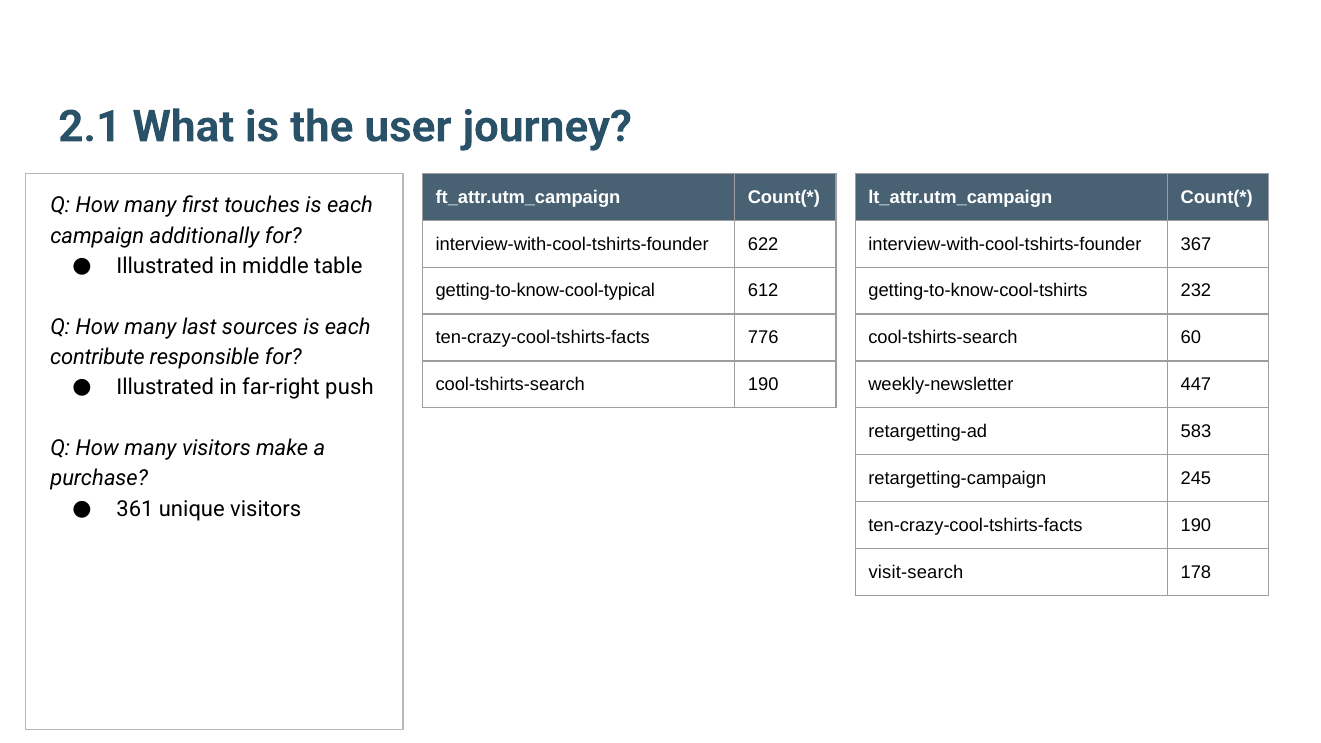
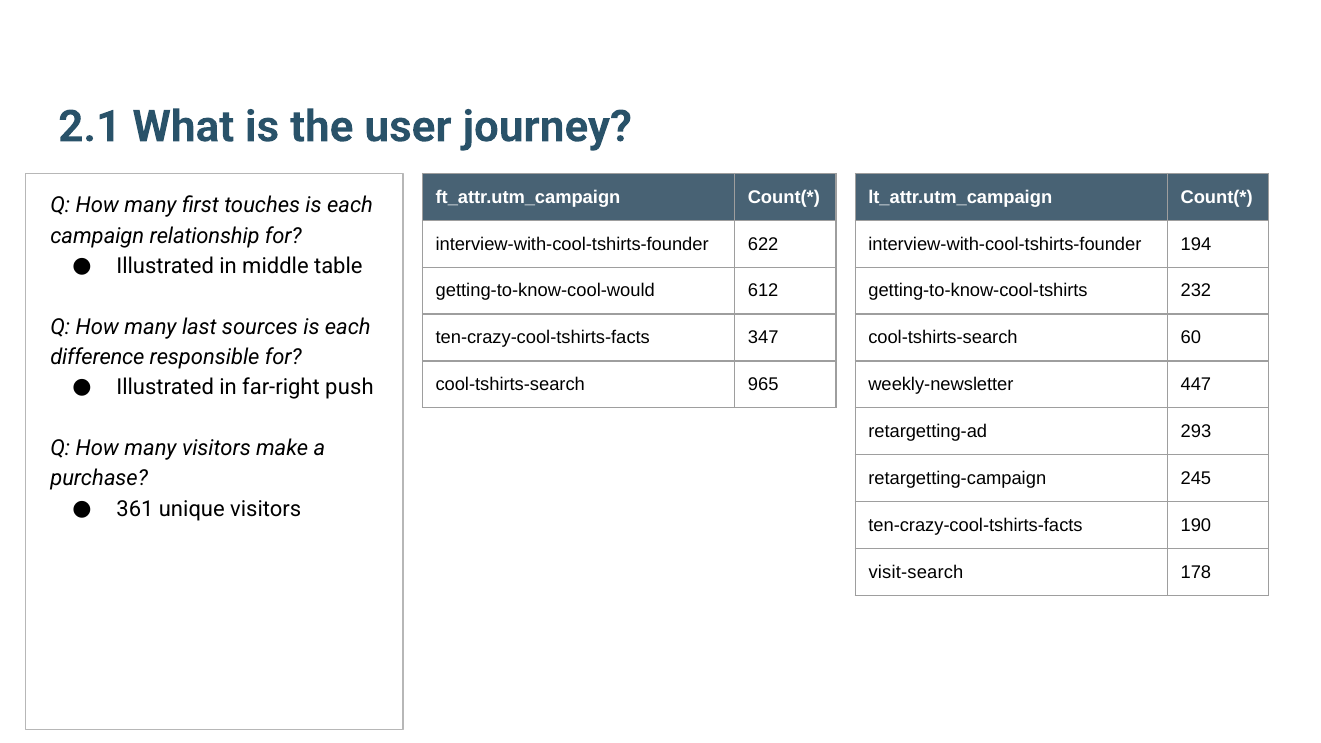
additionally: additionally -> relationship
367: 367 -> 194
getting-to-know-cool-typical: getting-to-know-cool-typical -> getting-to-know-cool-would
776: 776 -> 347
contribute: contribute -> difference
cool-tshirts-search 190: 190 -> 965
583: 583 -> 293
